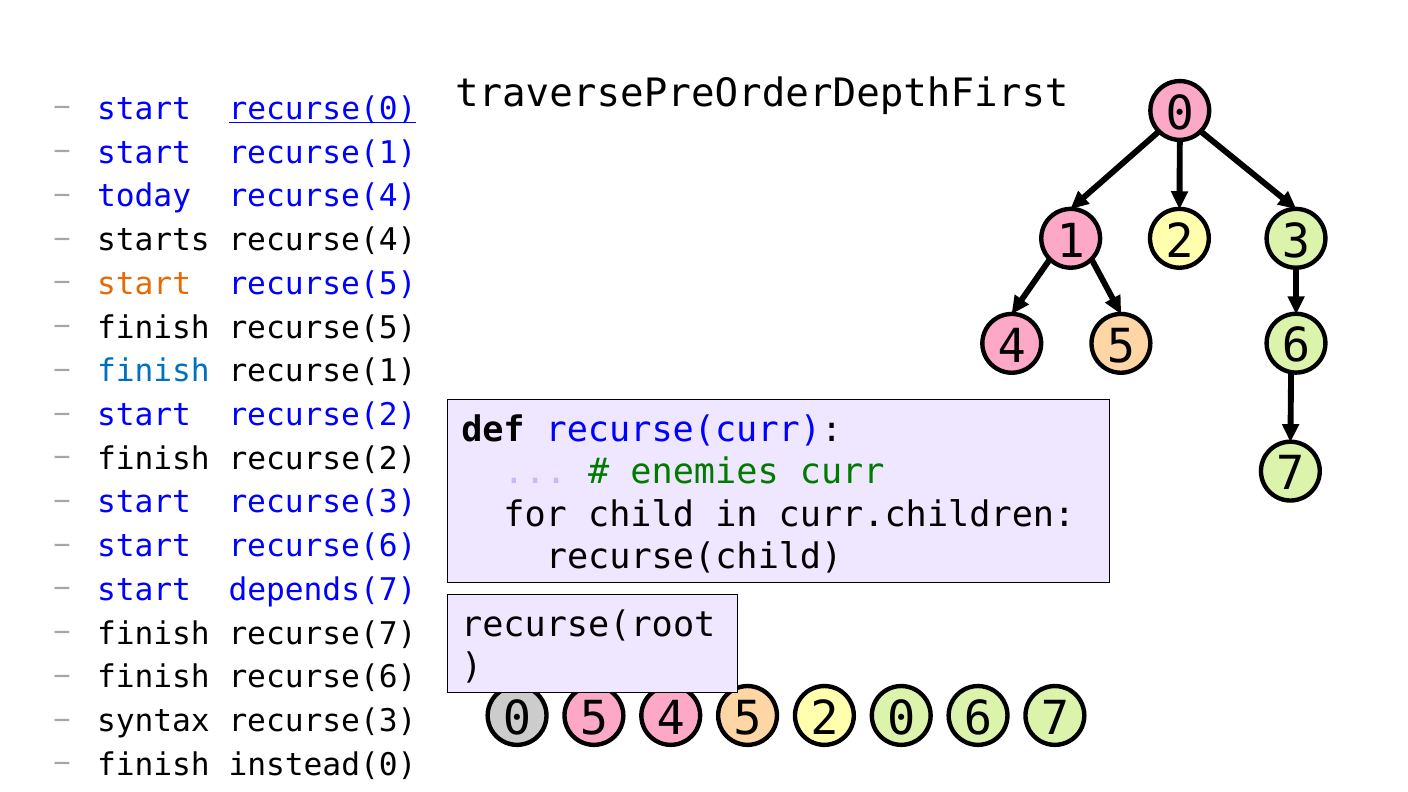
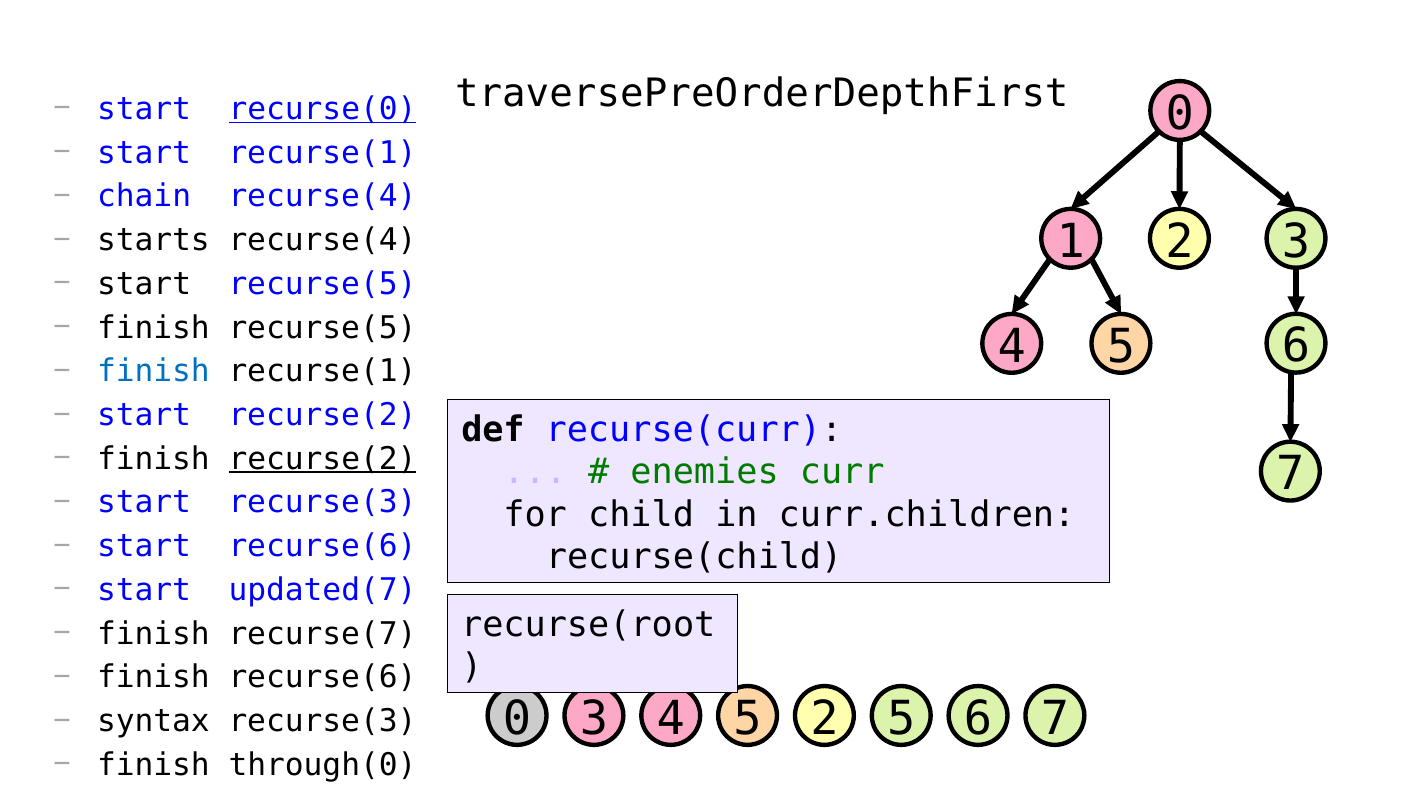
today: today -> chain
start at (144, 284) colour: orange -> black
recurse(2 at (322, 459) underline: none -> present
depends(7: depends(7 -> updated(7
0 5: 5 -> 3
2 0: 0 -> 5
instead(0: instead(0 -> through(0
